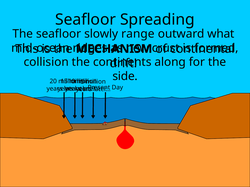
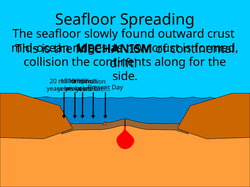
range: range -> found
outward what: what -> crust
